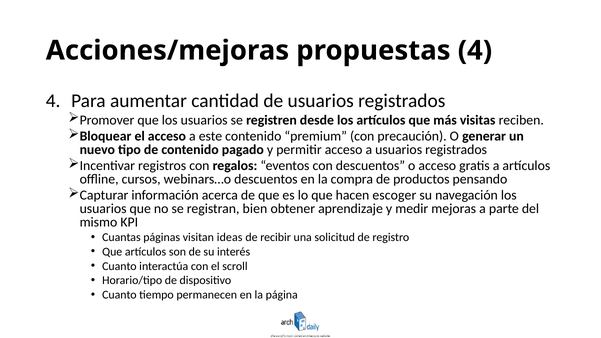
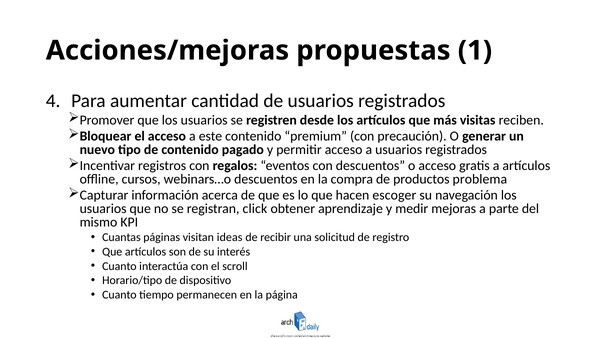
propuestas 4: 4 -> 1
pensando: pensando -> problema
bien: bien -> click
